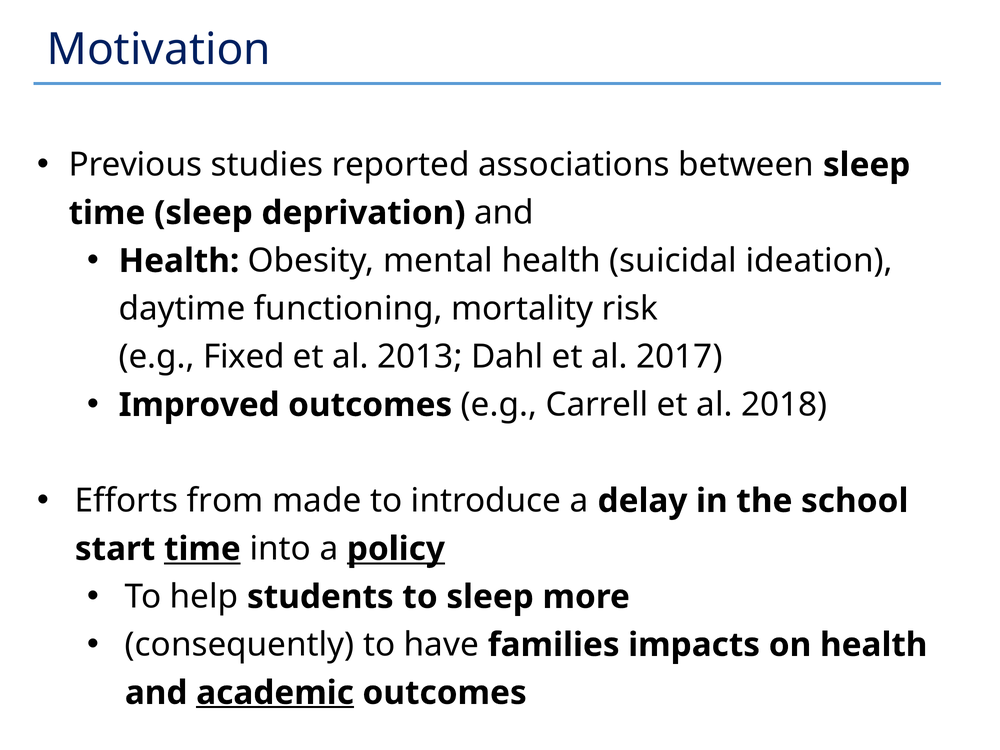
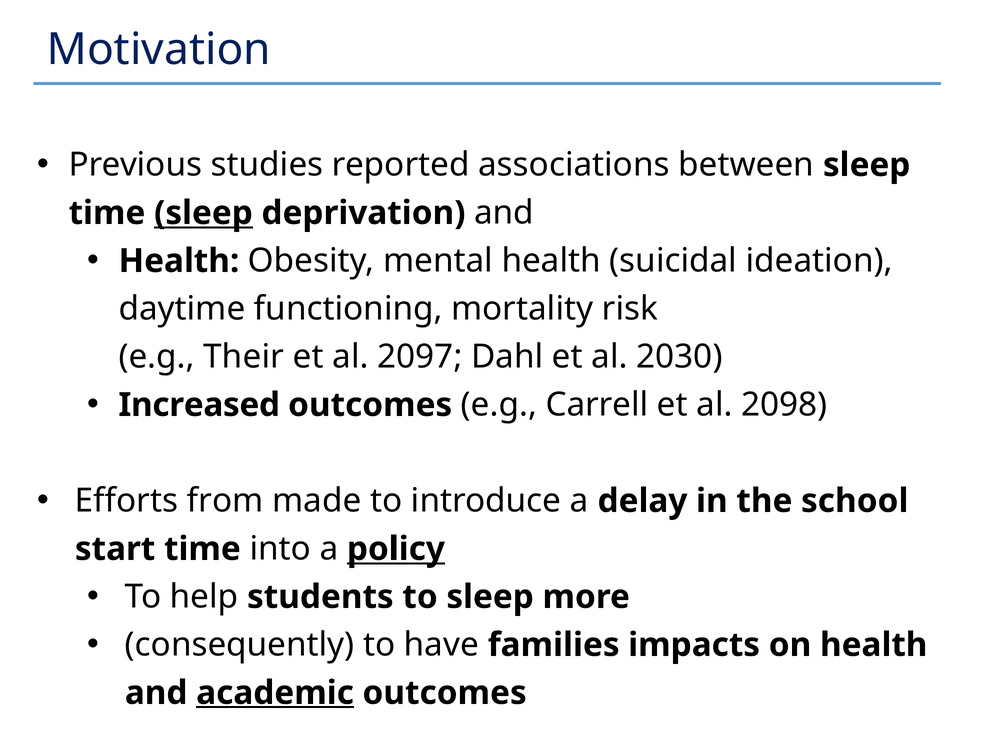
sleep at (203, 213) underline: none -> present
Fixed: Fixed -> Their
2013: 2013 -> 2097
2017: 2017 -> 2030
Improved: Improved -> Increased
2018: 2018 -> 2098
time at (202, 549) underline: present -> none
